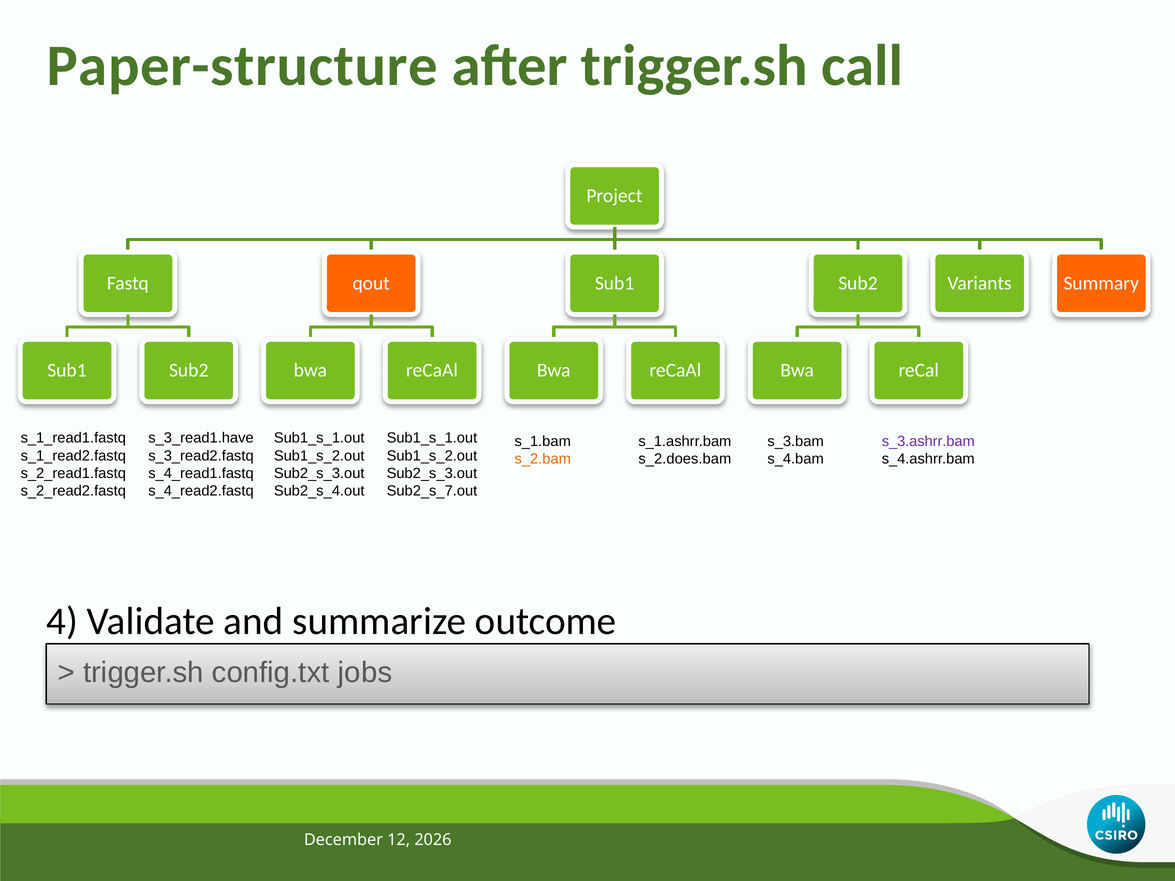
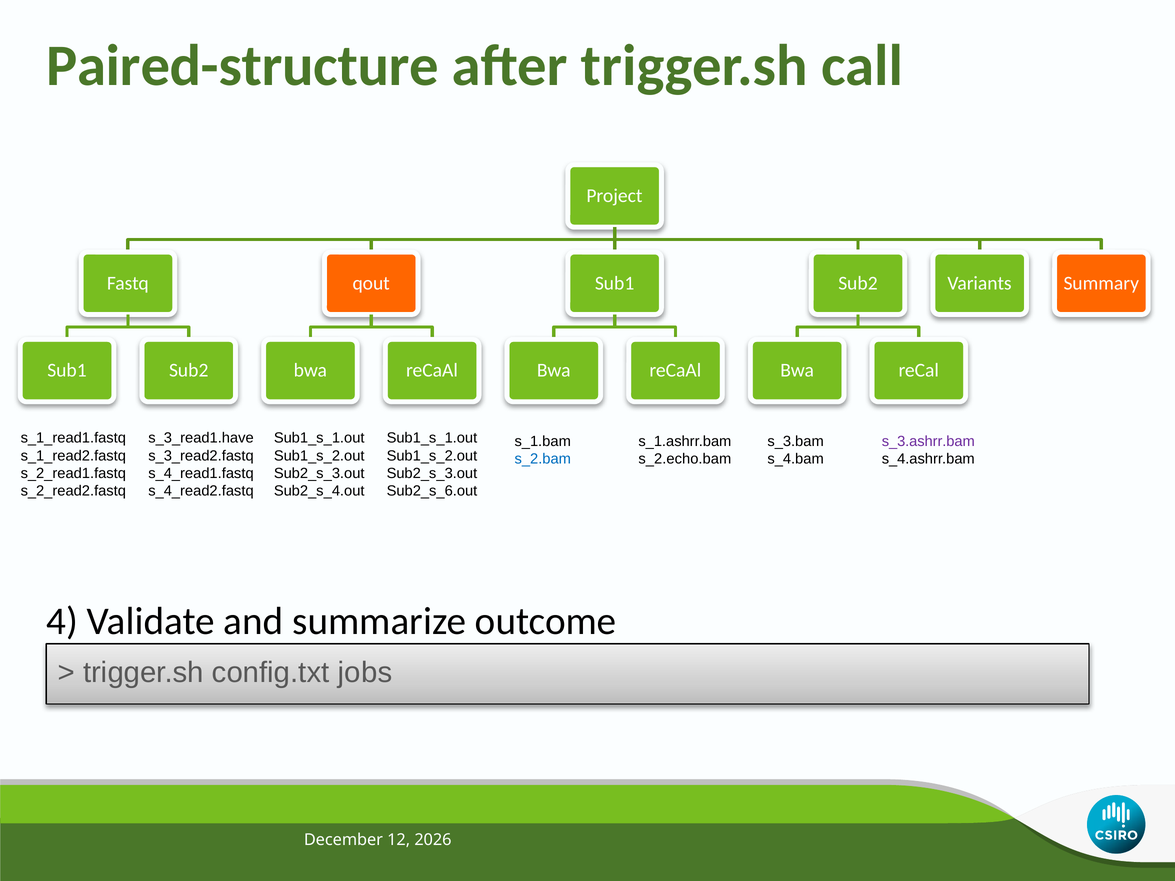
Paper-structure: Paper-structure -> Paired-structure
s_2.bam colour: orange -> blue
s_2.does.bam: s_2.does.bam -> s_2.echo.bam
Sub2_s_7.out: Sub2_s_7.out -> Sub2_s_6.out
